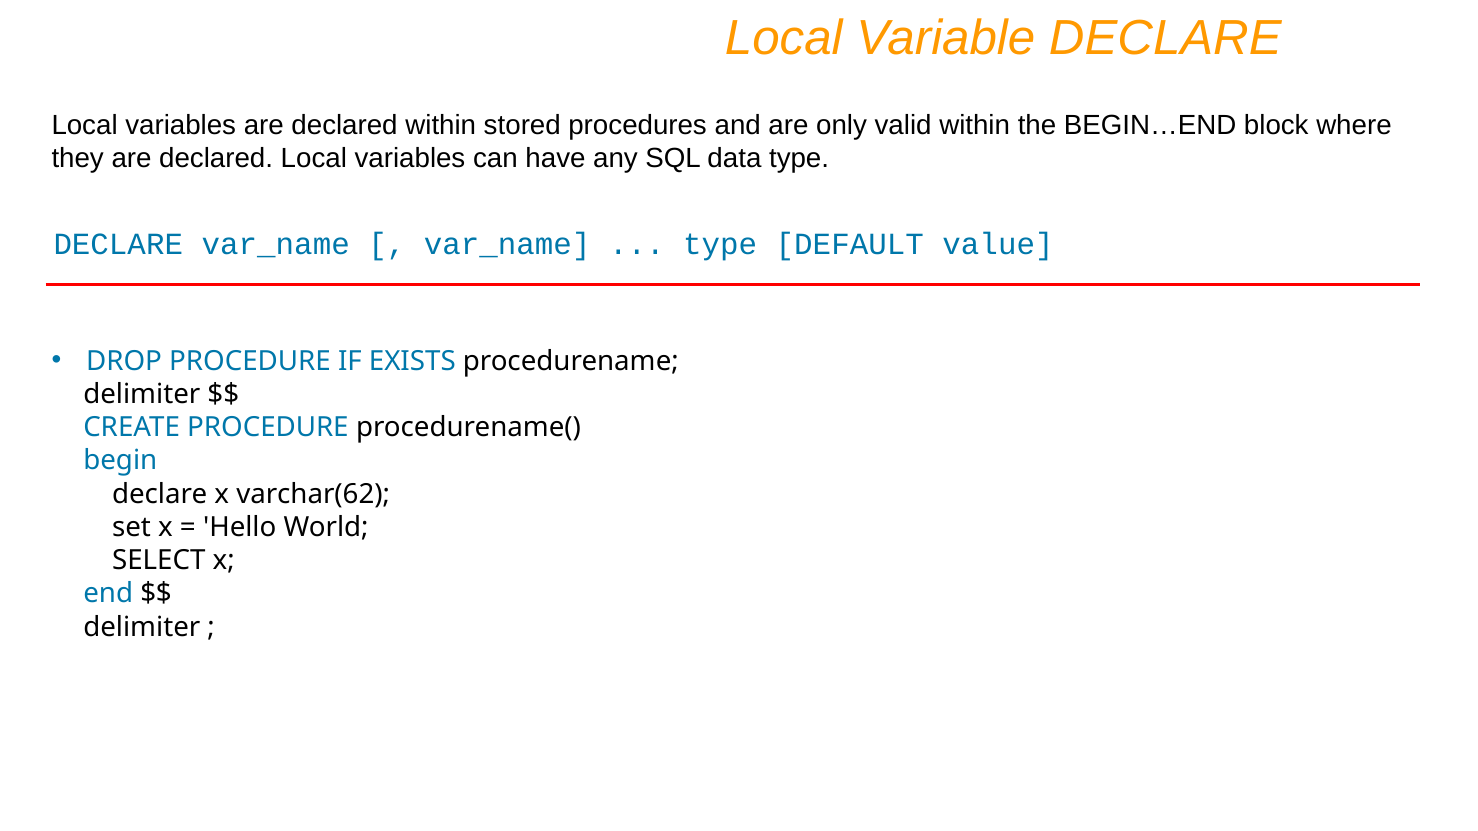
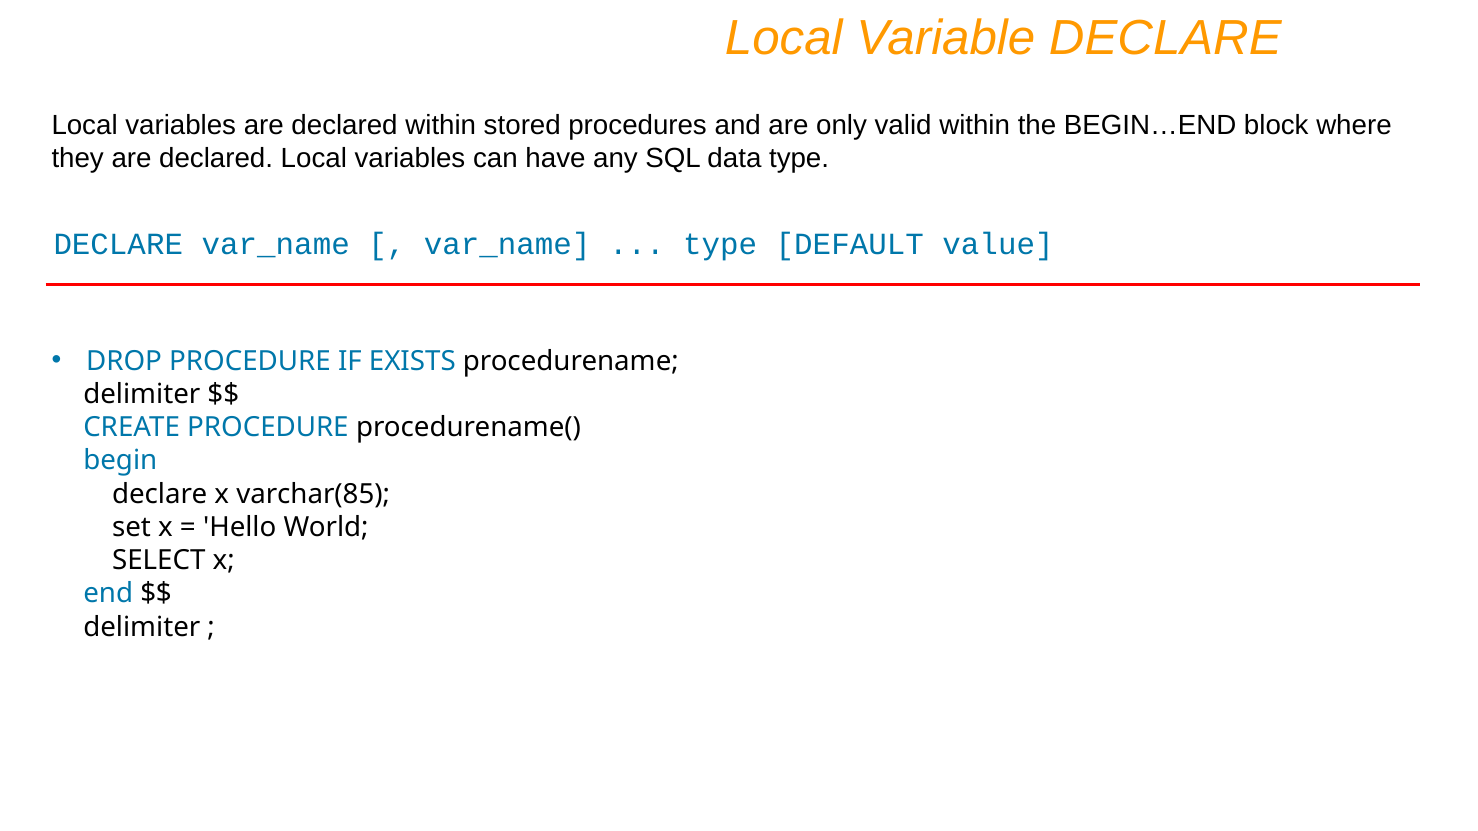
varchar(62: varchar(62 -> varchar(85
